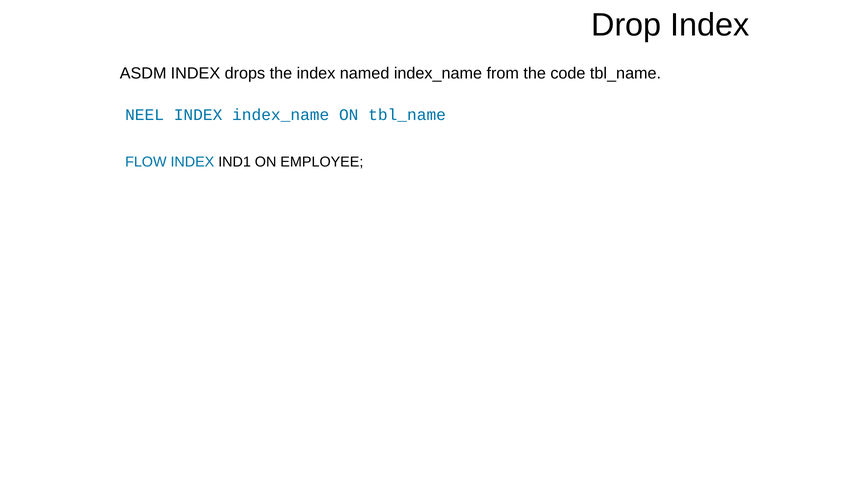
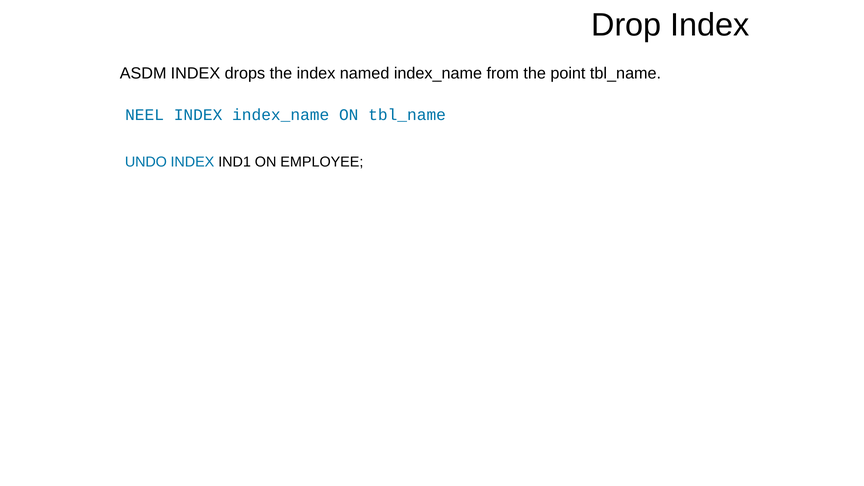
code: code -> point
FLOW: FLOW -> UNDO
